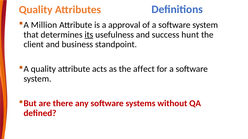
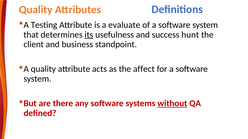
Million: Million -> Testing
approval: approval -> evaluate
without underline: none -> present
